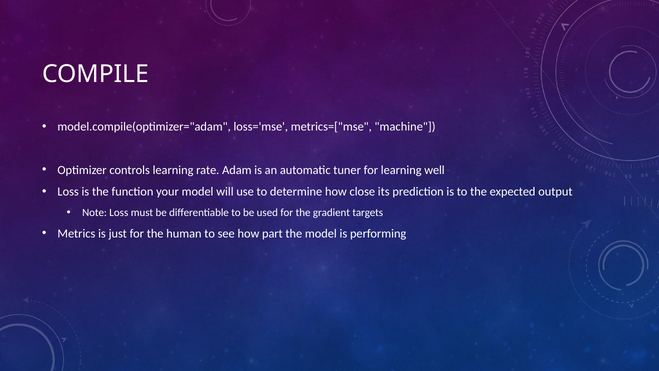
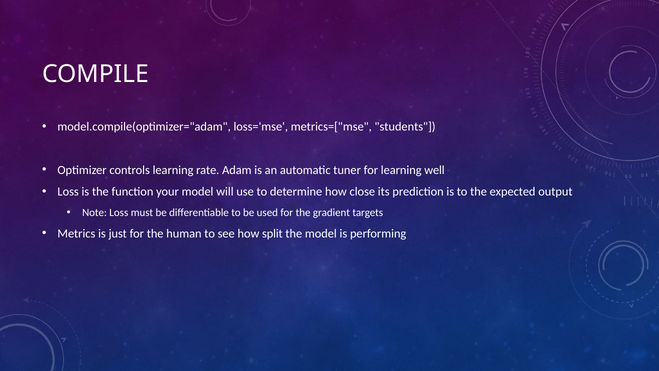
machine: machine -> students
part: part -> split
